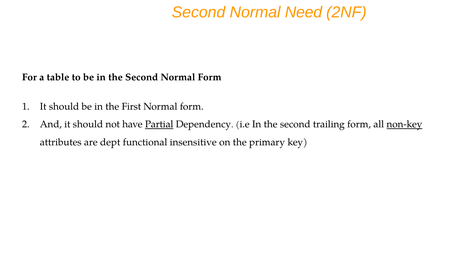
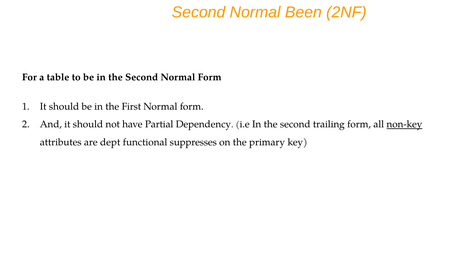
Need: Need -> Been
Partial underline: present -> none
insensitive: insensitive -> suppresses
